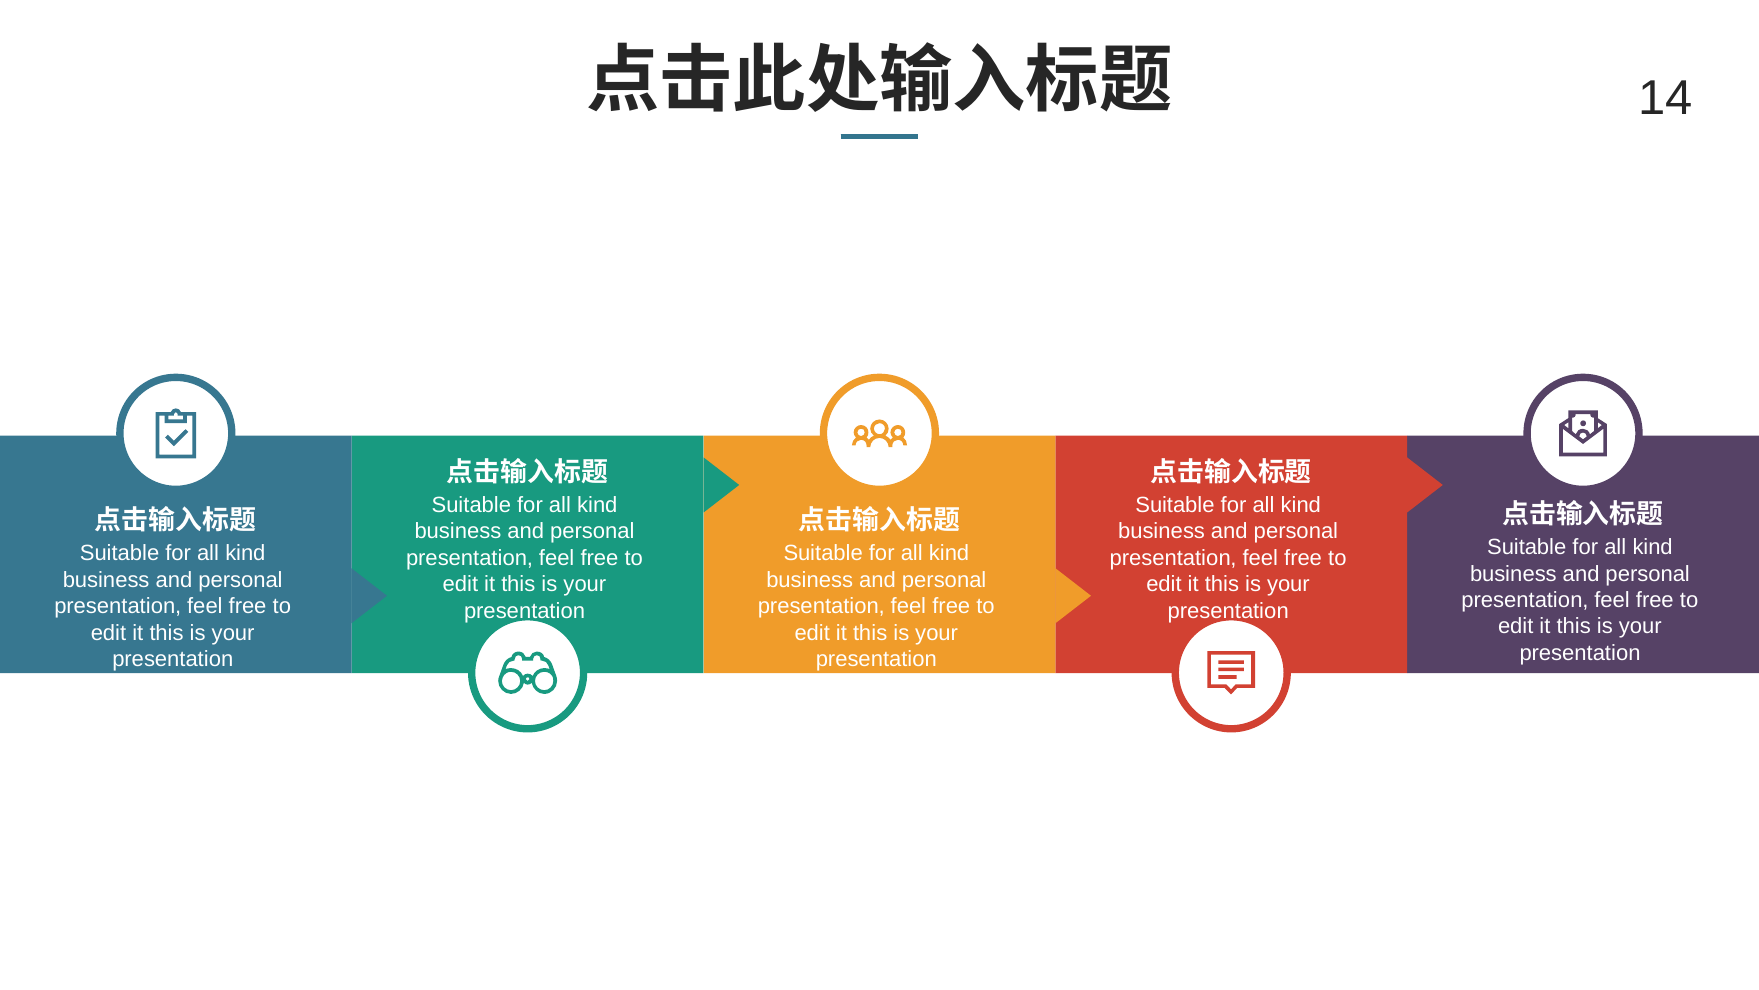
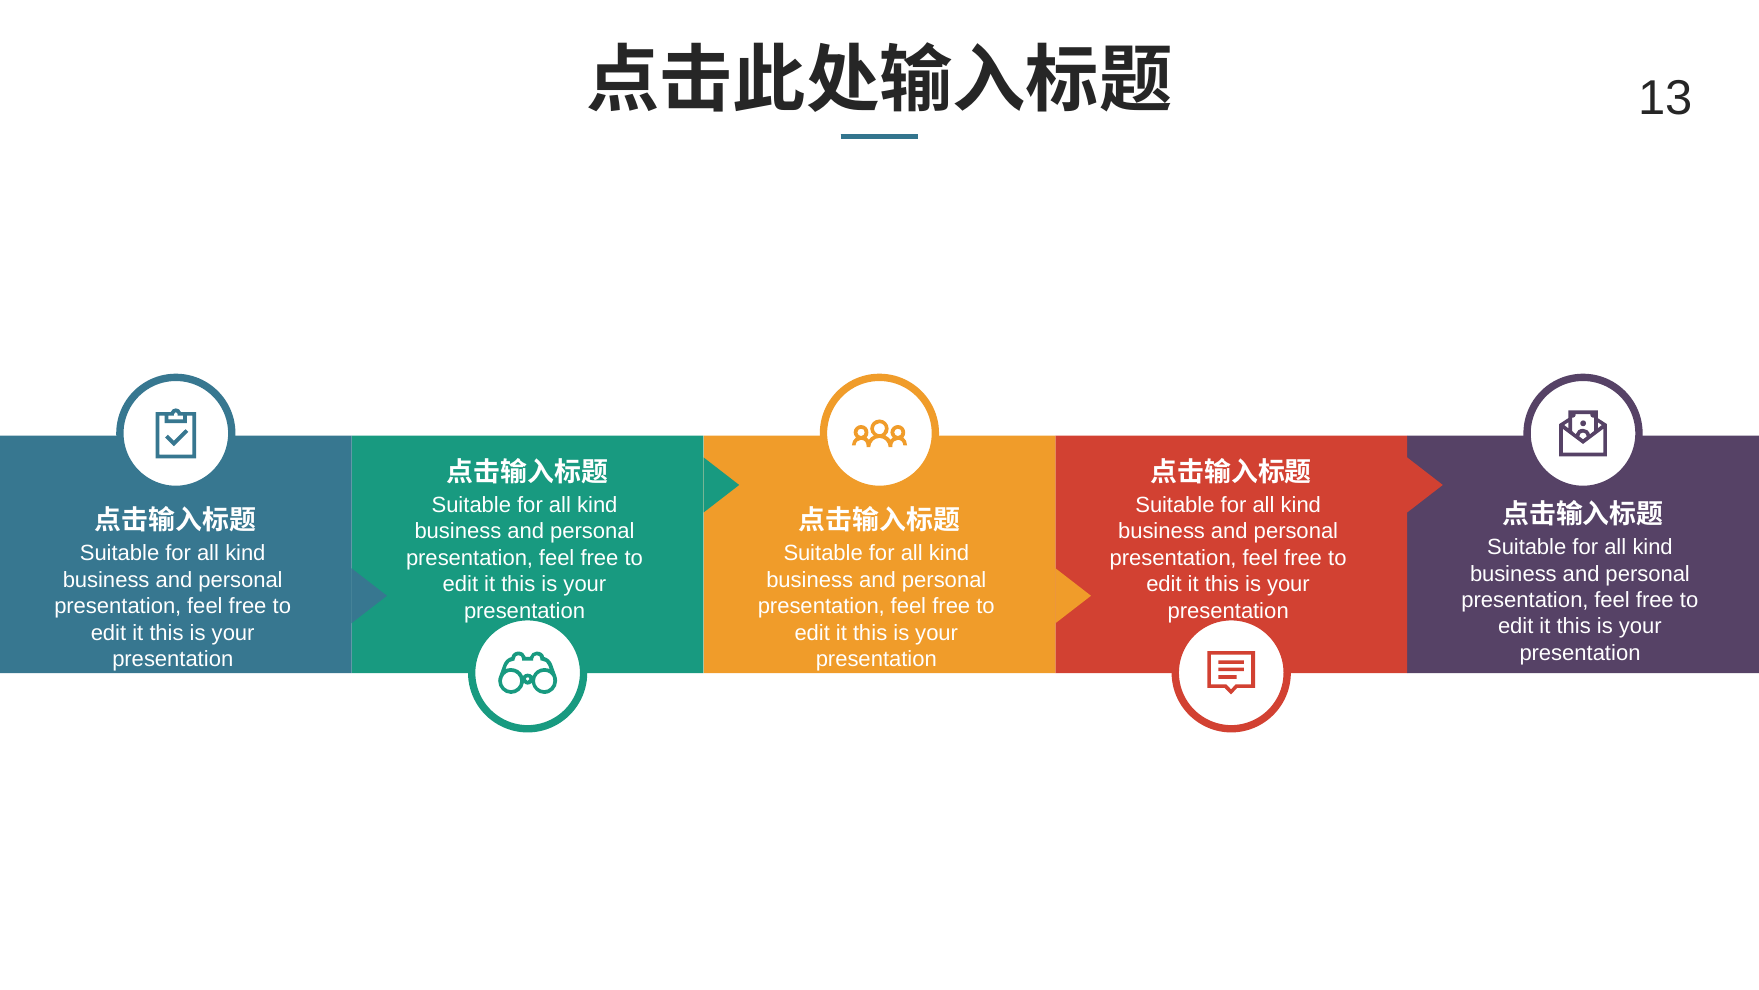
14: 14 -> 13
